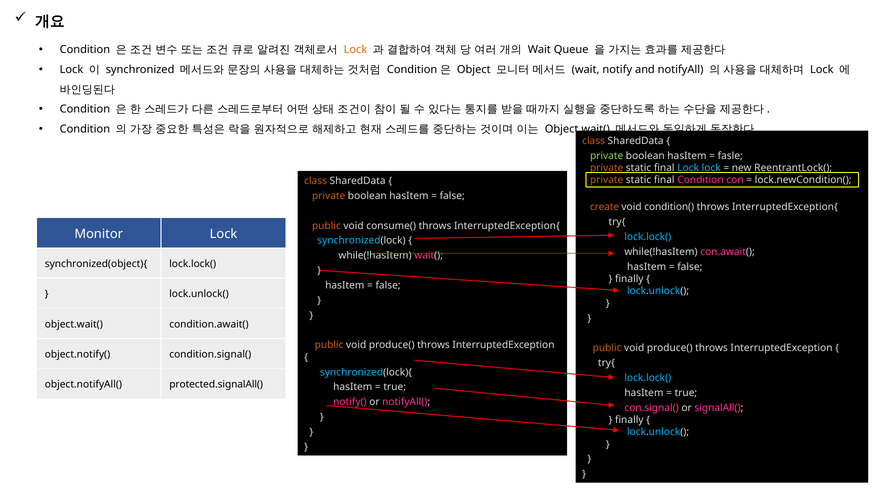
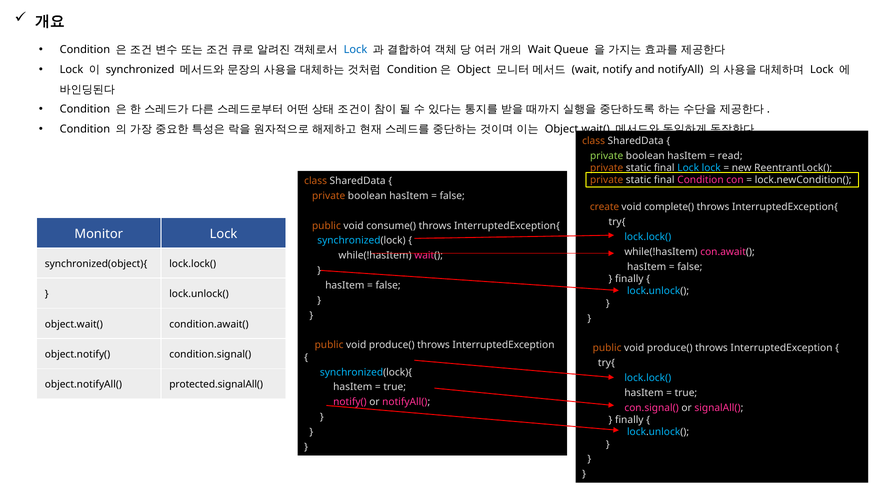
Lock at (355, 50) colour: orange -> blue
fasle: fasle -> read
condition(: condition( -> complete(
